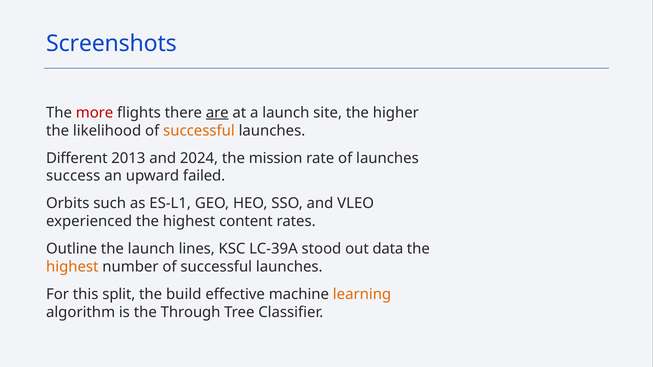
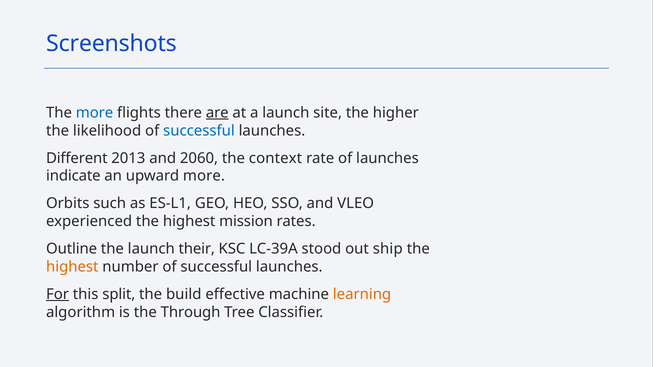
more at (95, 113) colour: red -> blue
successful at (199, 131) colour: orange -> blue
2024: 2024 -> 2060
mission: mission -> context
success: success -> indicate
upward failed: failed -> more
content: content -> mission
lines: lines -> their
data: data -> ship
For underline: none -> present
